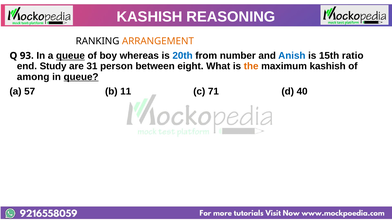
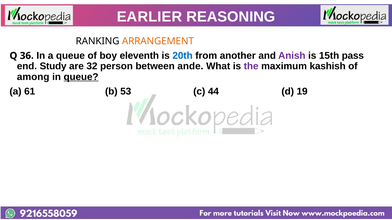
KASHISH at (150, 17): KASHISH -> EARLIER
93: 93 -> 36
queue at (70, 56) underline: present -> none
whereas: whereas -> eleventh
number: number -> another
Anish colour: blue -> purple
ratio: ratio -> pass
31: 31 -> 32
eight: eight -> ande
the colour: orange -> purple
57: 57 -> 61
11: 11 -> 53
71: 71 -> 44
40: 40 -> 19
